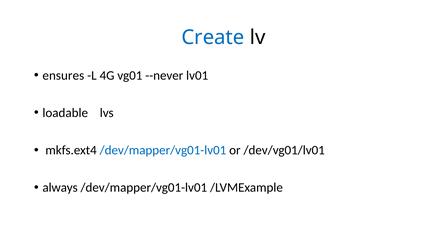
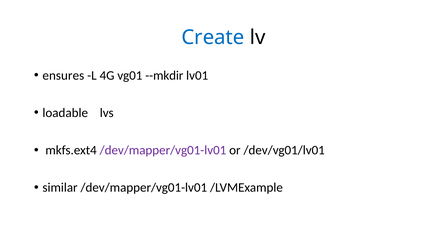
--never: --never -> --mkdir
/dev/mapper/vg01-lv01 at (163, 151) colour: blue -> purple
always: always -> similar
